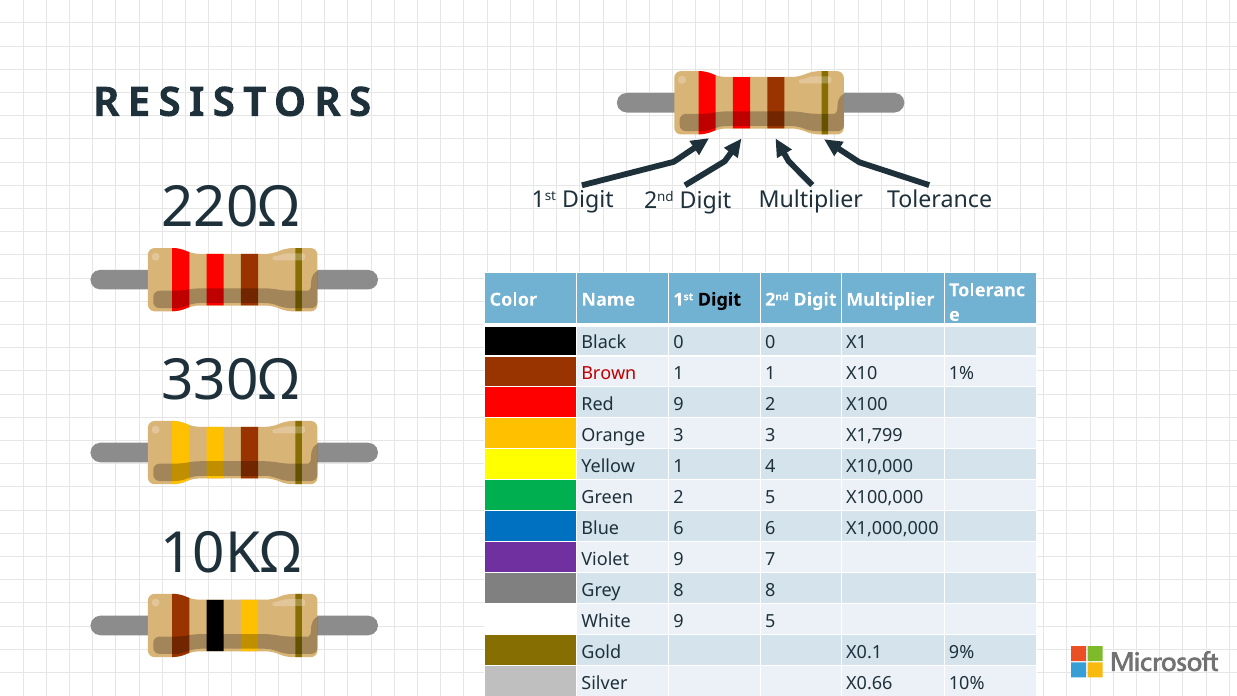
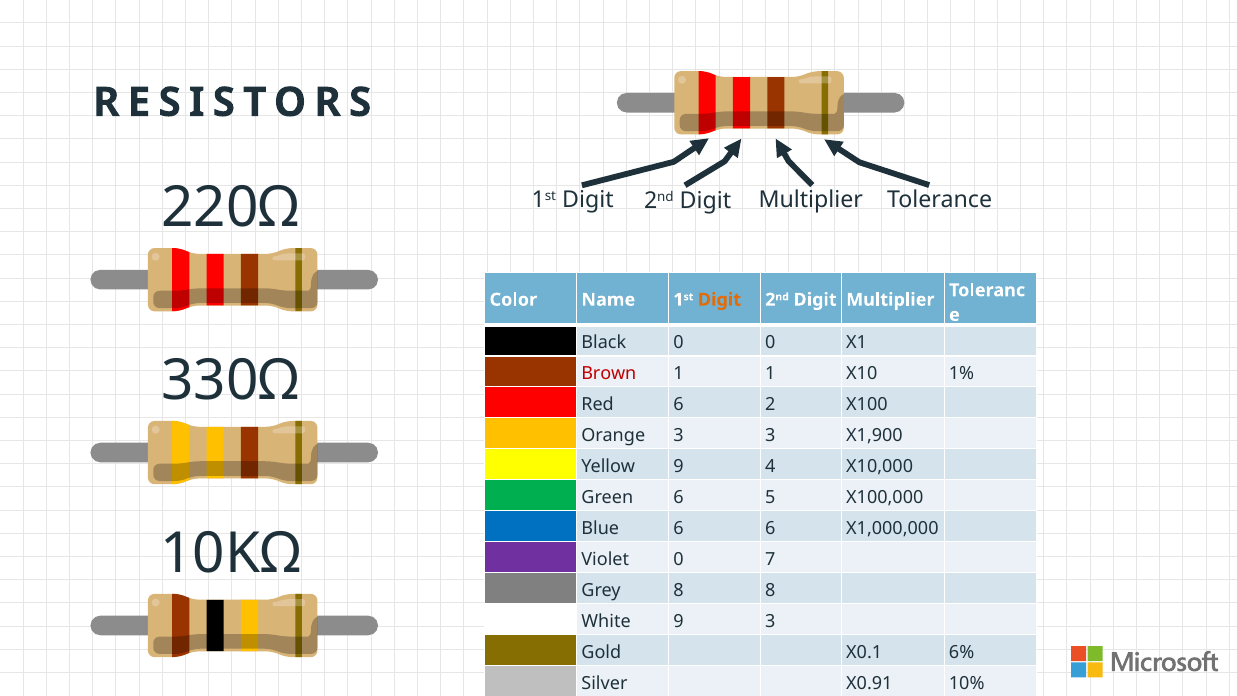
Digit at (719, 300) colour: black -> orange
Red 9: 9 -> 6
X1,799: X1,799 -> X1,900
Yellow 1: 1 -> 9
Green 2: 2 -> 6
Violet 9: 9 -> 0
9 5: 5 -> 3
9%: 9% -> 6%
X0.66: X0.66 -> X0.91
